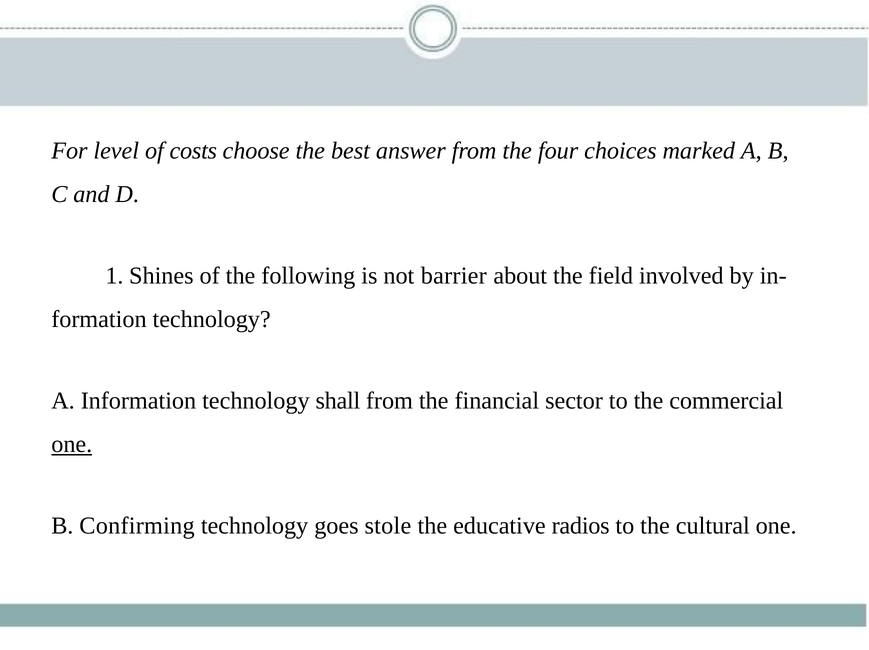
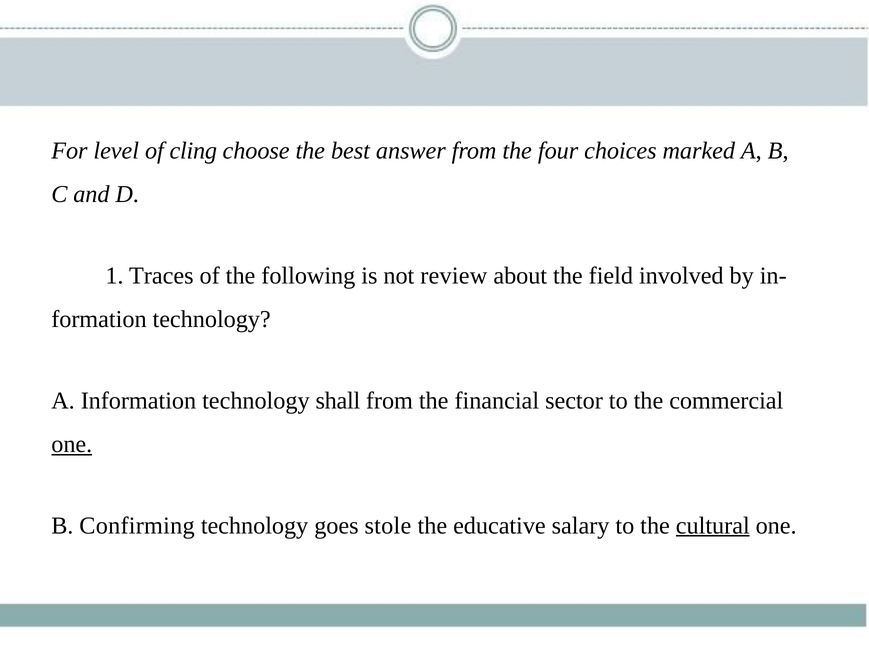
costs: costs -> cling
Shines: Shines -> Traces
barrier: barrier -> review
radios: radios -> salary
cultural underline: none -> present
